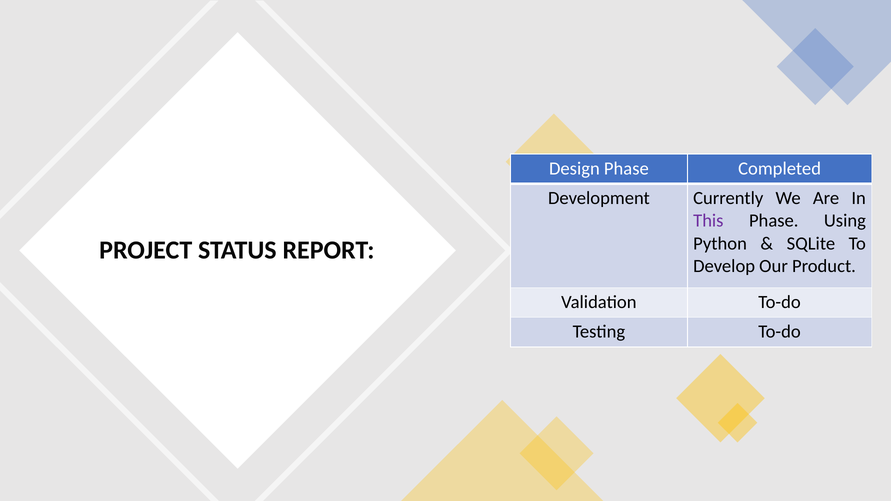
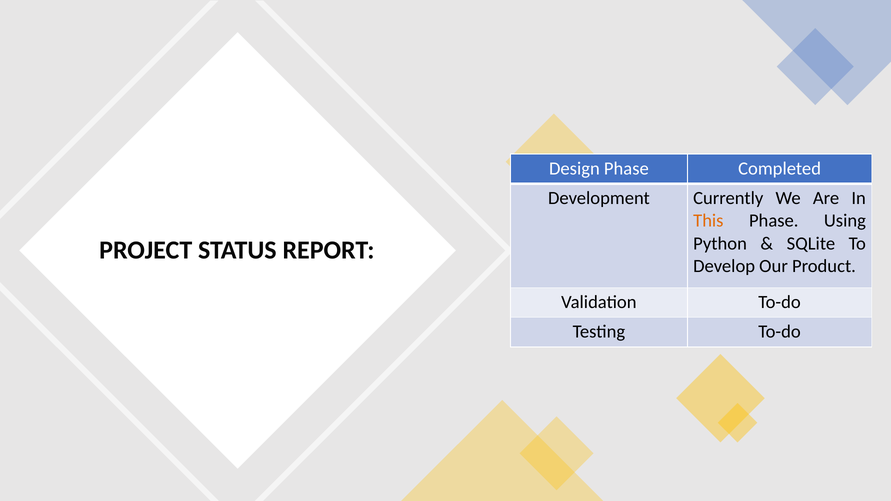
This colour: purple -> orange
